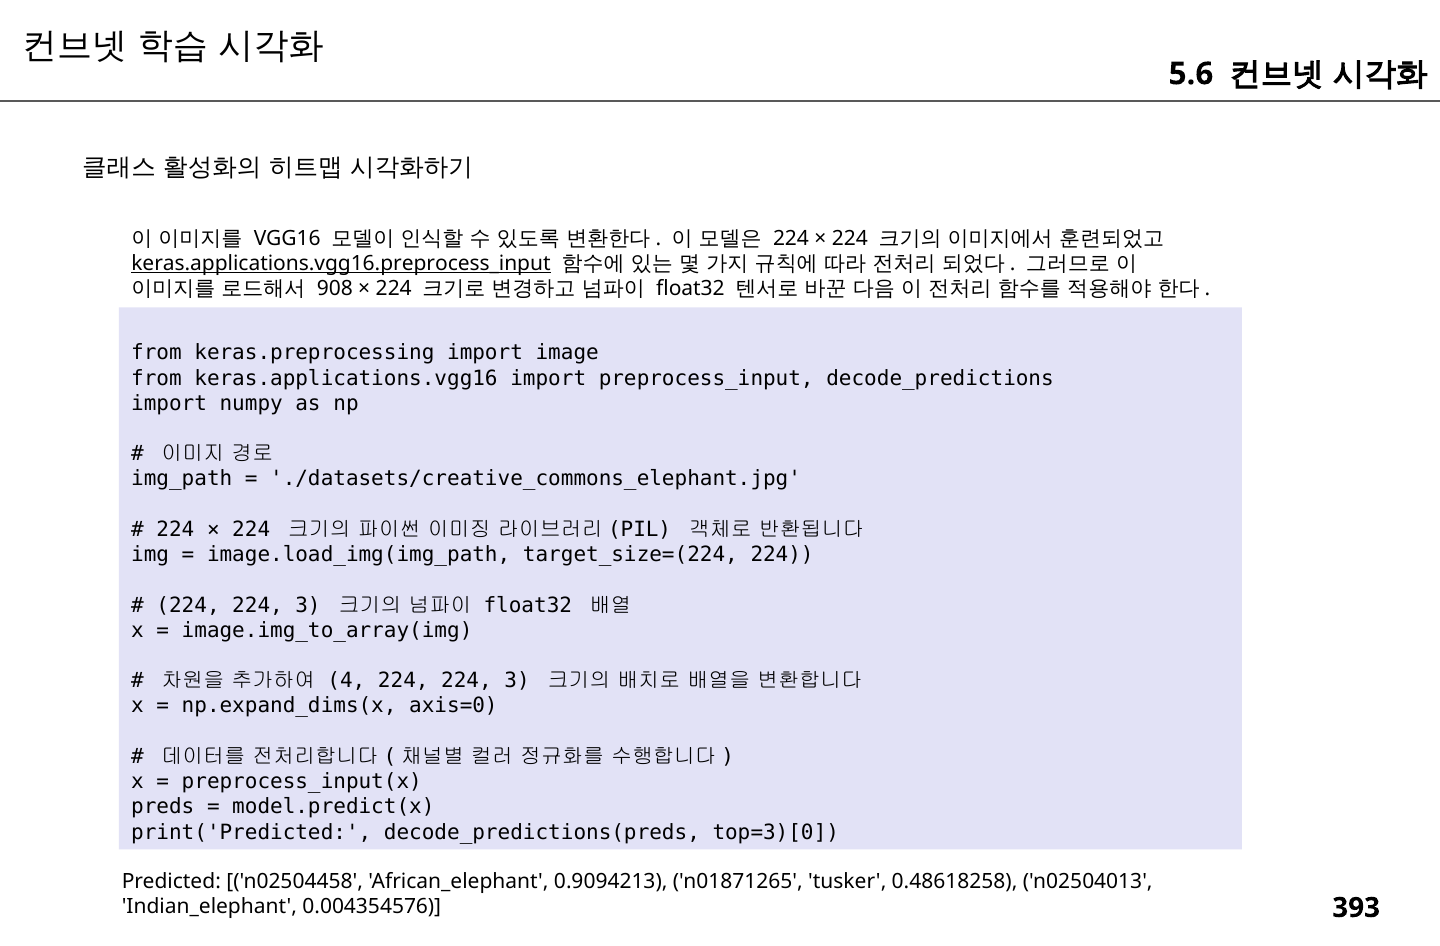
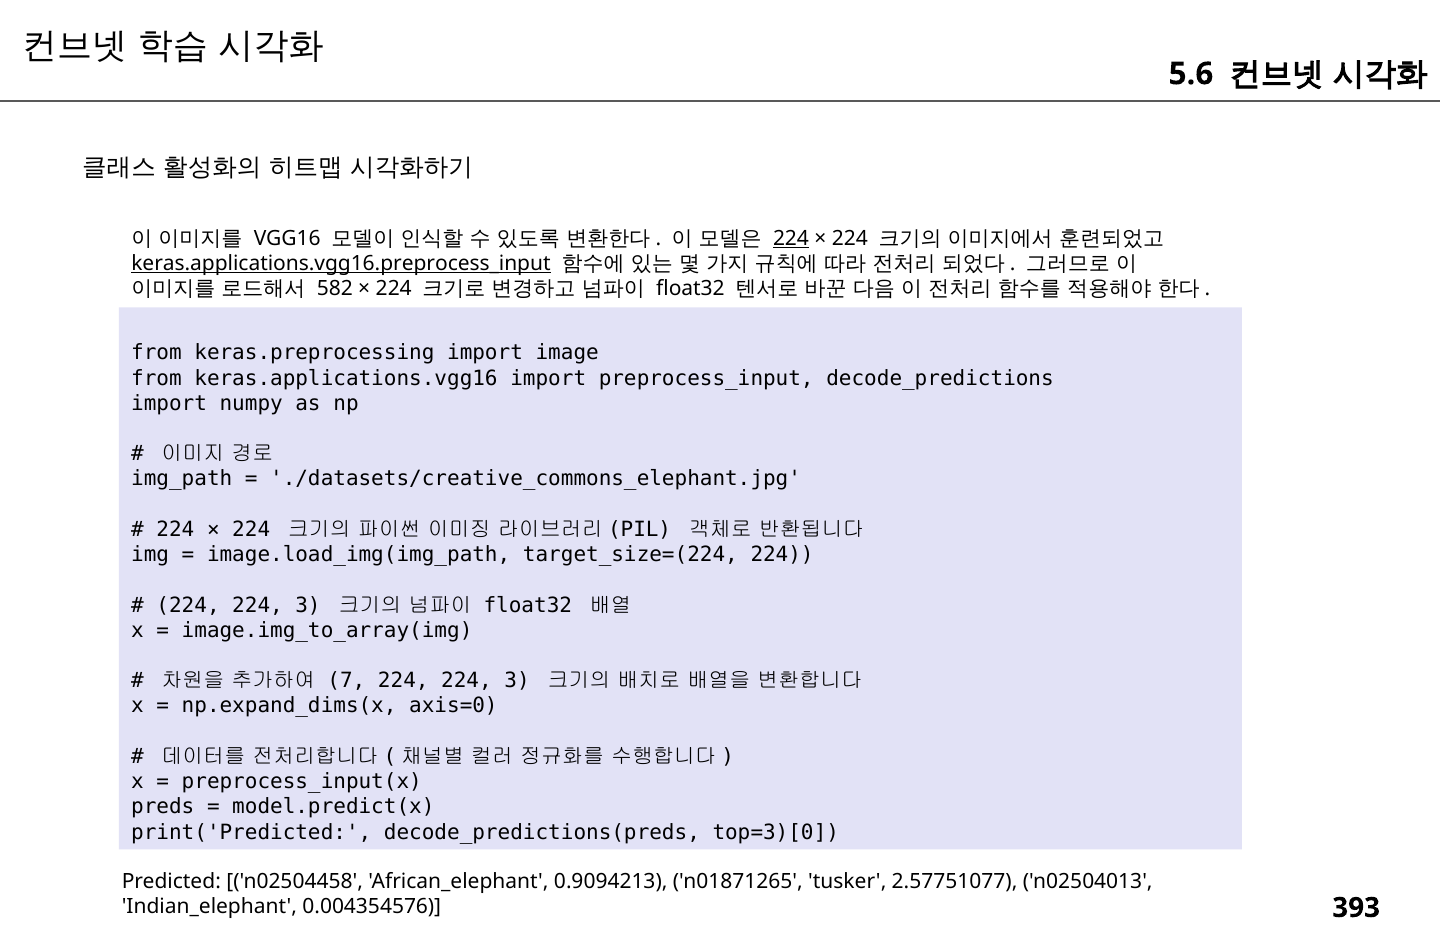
224 at (791, 238) underline: none -> present
908: 908 -> 582
4: 4 -> 7
0.48618258: 0.48618258 -> 2.57751077
